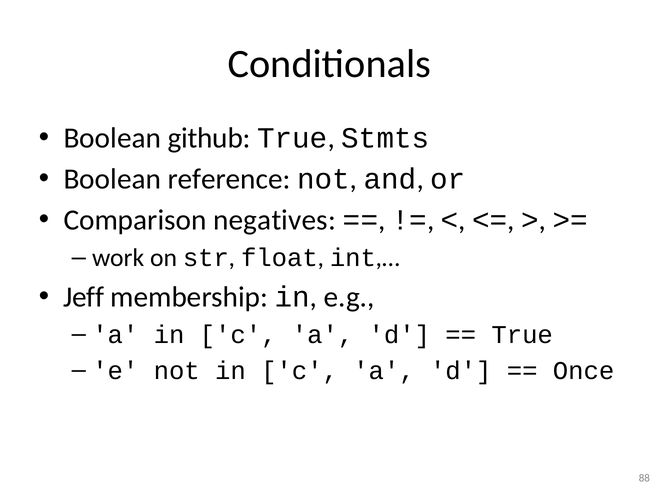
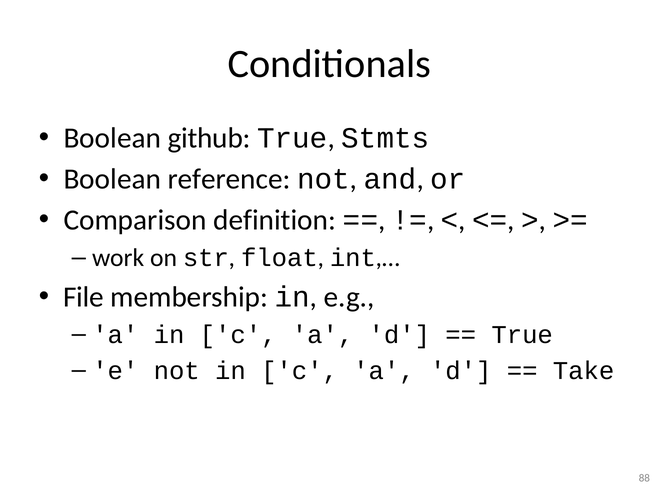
negatives: negatives -> definition
Jeff: Jeff -> File
Once: Once -> Take
